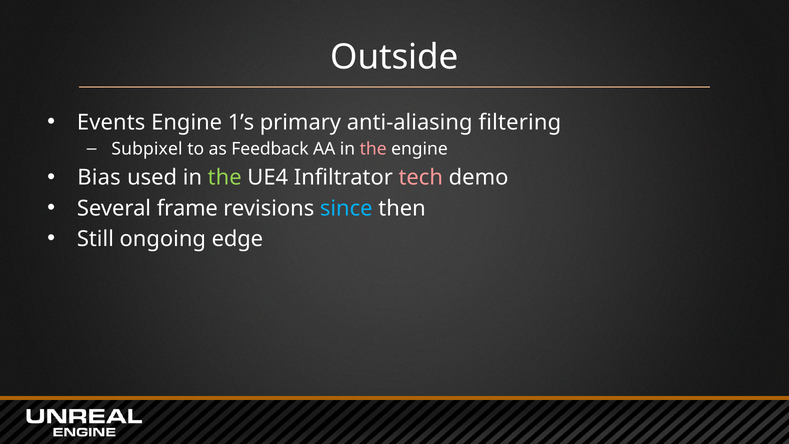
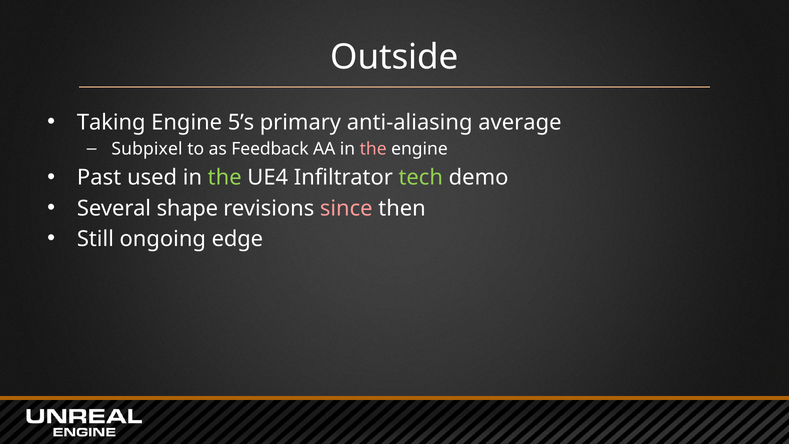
Events: Events -> Taking
1’s: 1’s -> 5’s
filtering: filtering -> average
Bias: Bias -> Past
tech colour: pink -> light green
frame: frame -> shape
since colour: light blue -> pink
